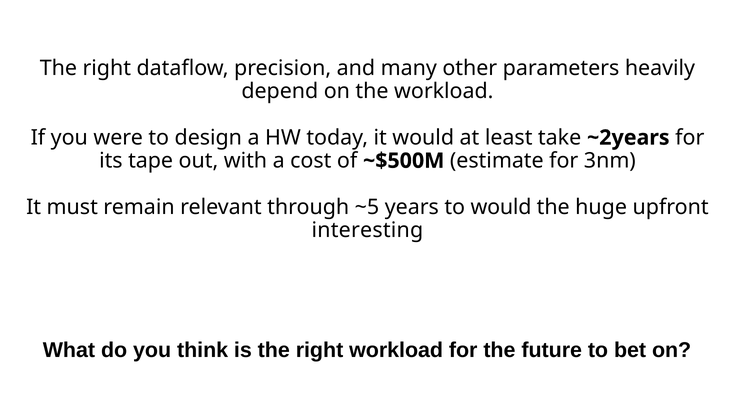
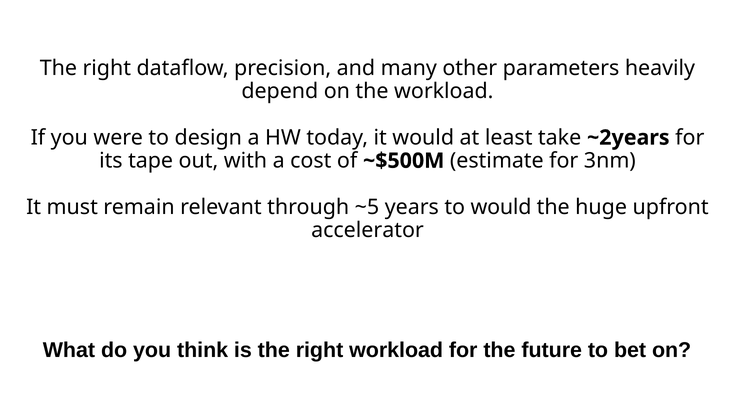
interesting: interesting -> accelerator
